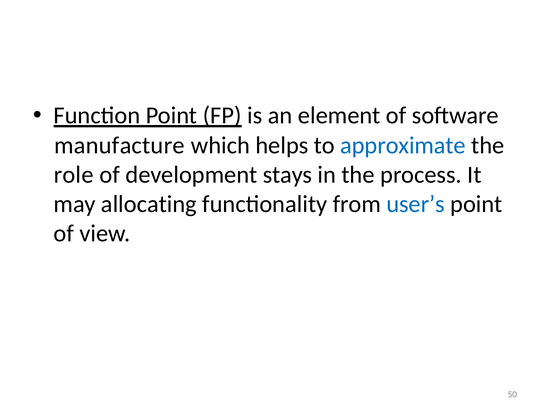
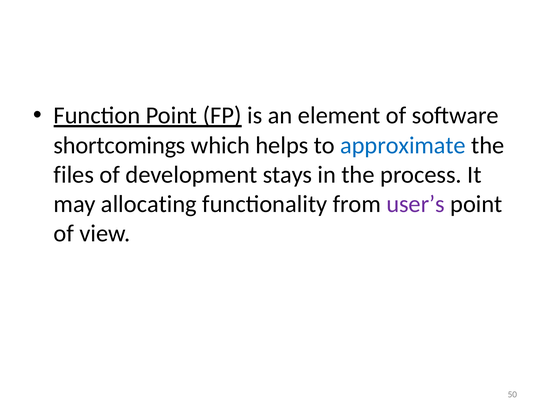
manufacture: manufacture -> shortcomings
role: role -> files
user’s colour: blue -> purple
